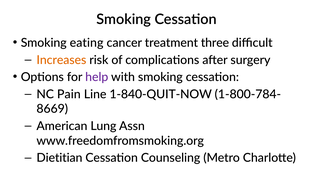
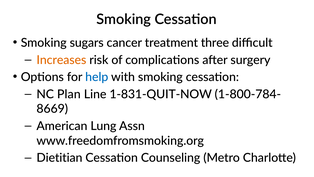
eating: eating -> sugars
help colour: purple -> blue
Pain: Pain -> Plan
1-840-QUIT-NOW: 1-840-QUIT-NOW -> 1-831-QUIT-NOW
